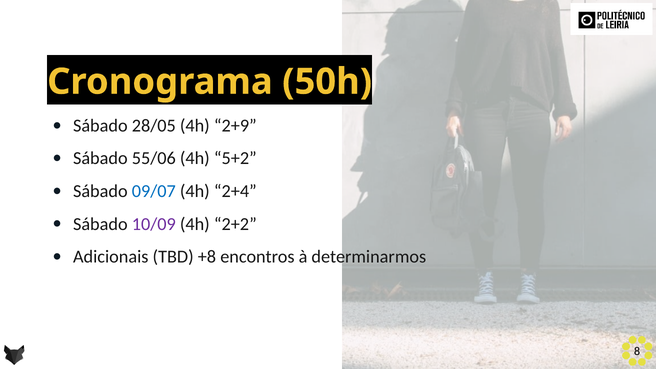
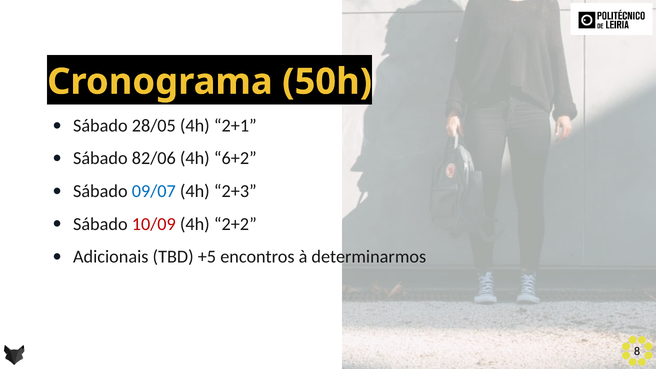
2+9: 2+9 -> 2+1
55/06: 55/06 -> 82/06
5+2: 5+2 -> 6+2
2+4: 2+4 -> 2+3
10/09 colour: purple -> red
+8: +8 -> +5
